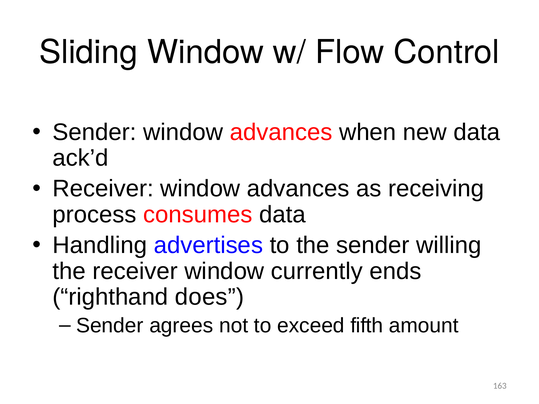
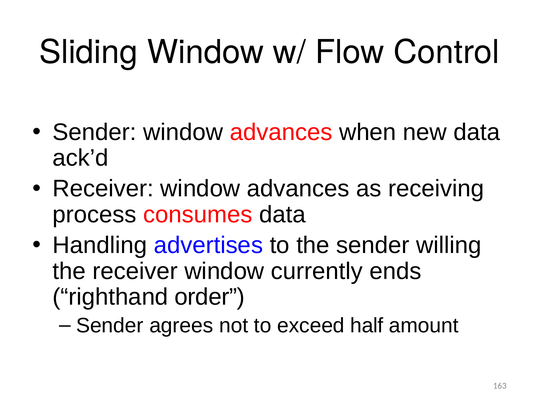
does: does -> order
fifth: fifth -> half
